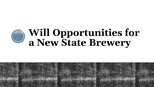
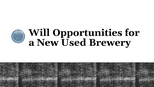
State: State -> Used
